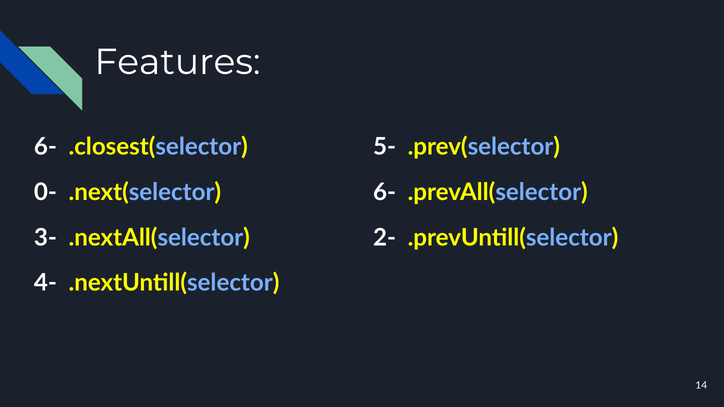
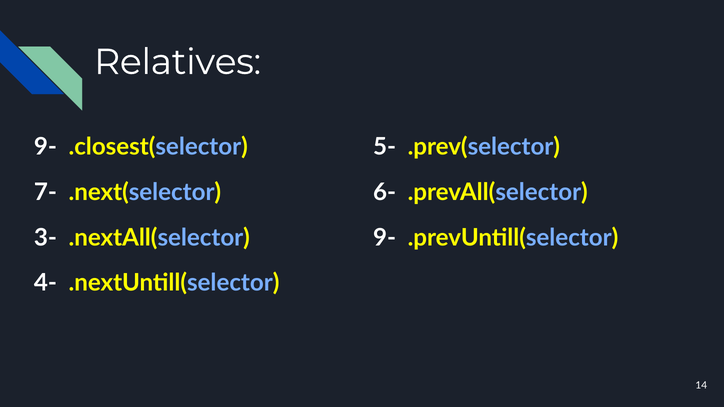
Features: Features -> Relatives
6- at (45, 147): 6- -> 9-
0-: 0- -> 7-
2- at (385, 238): 2- -> 9-
